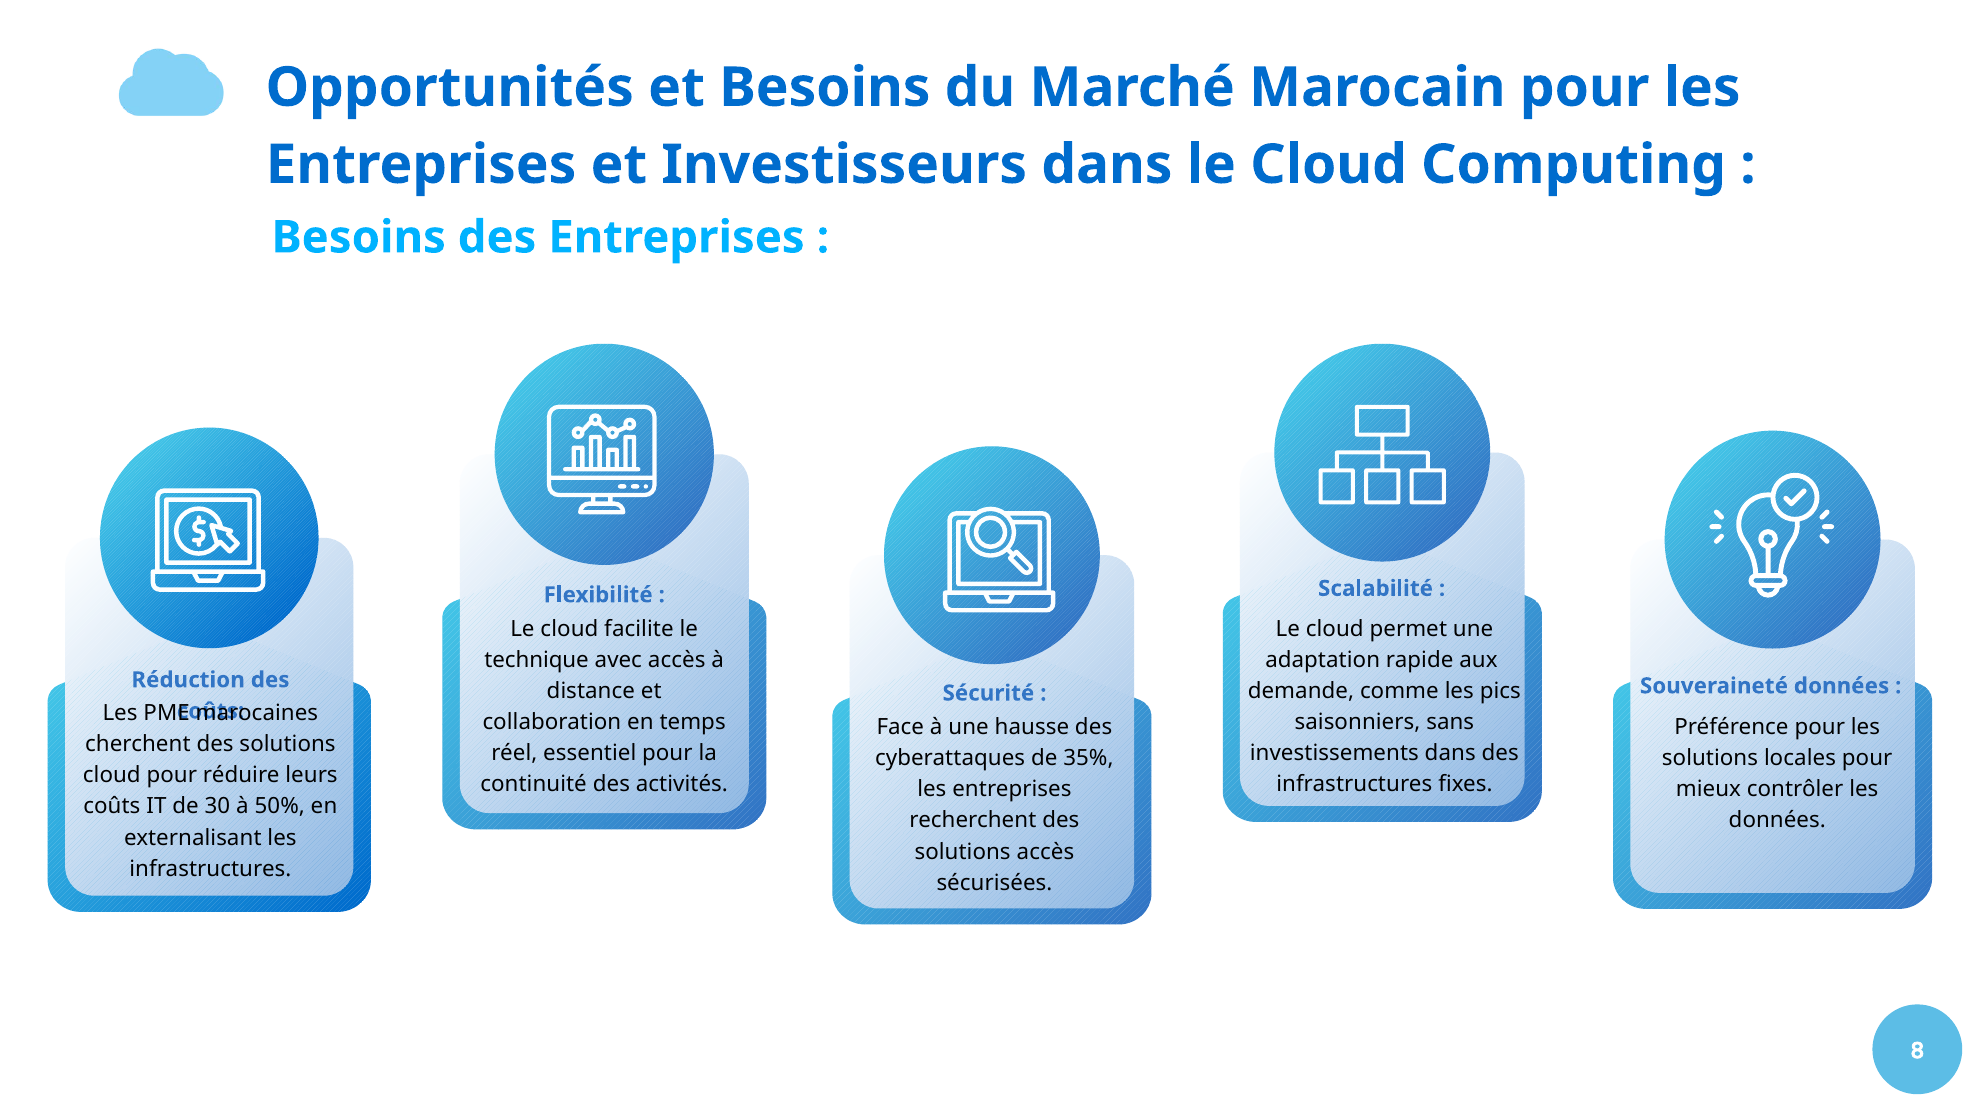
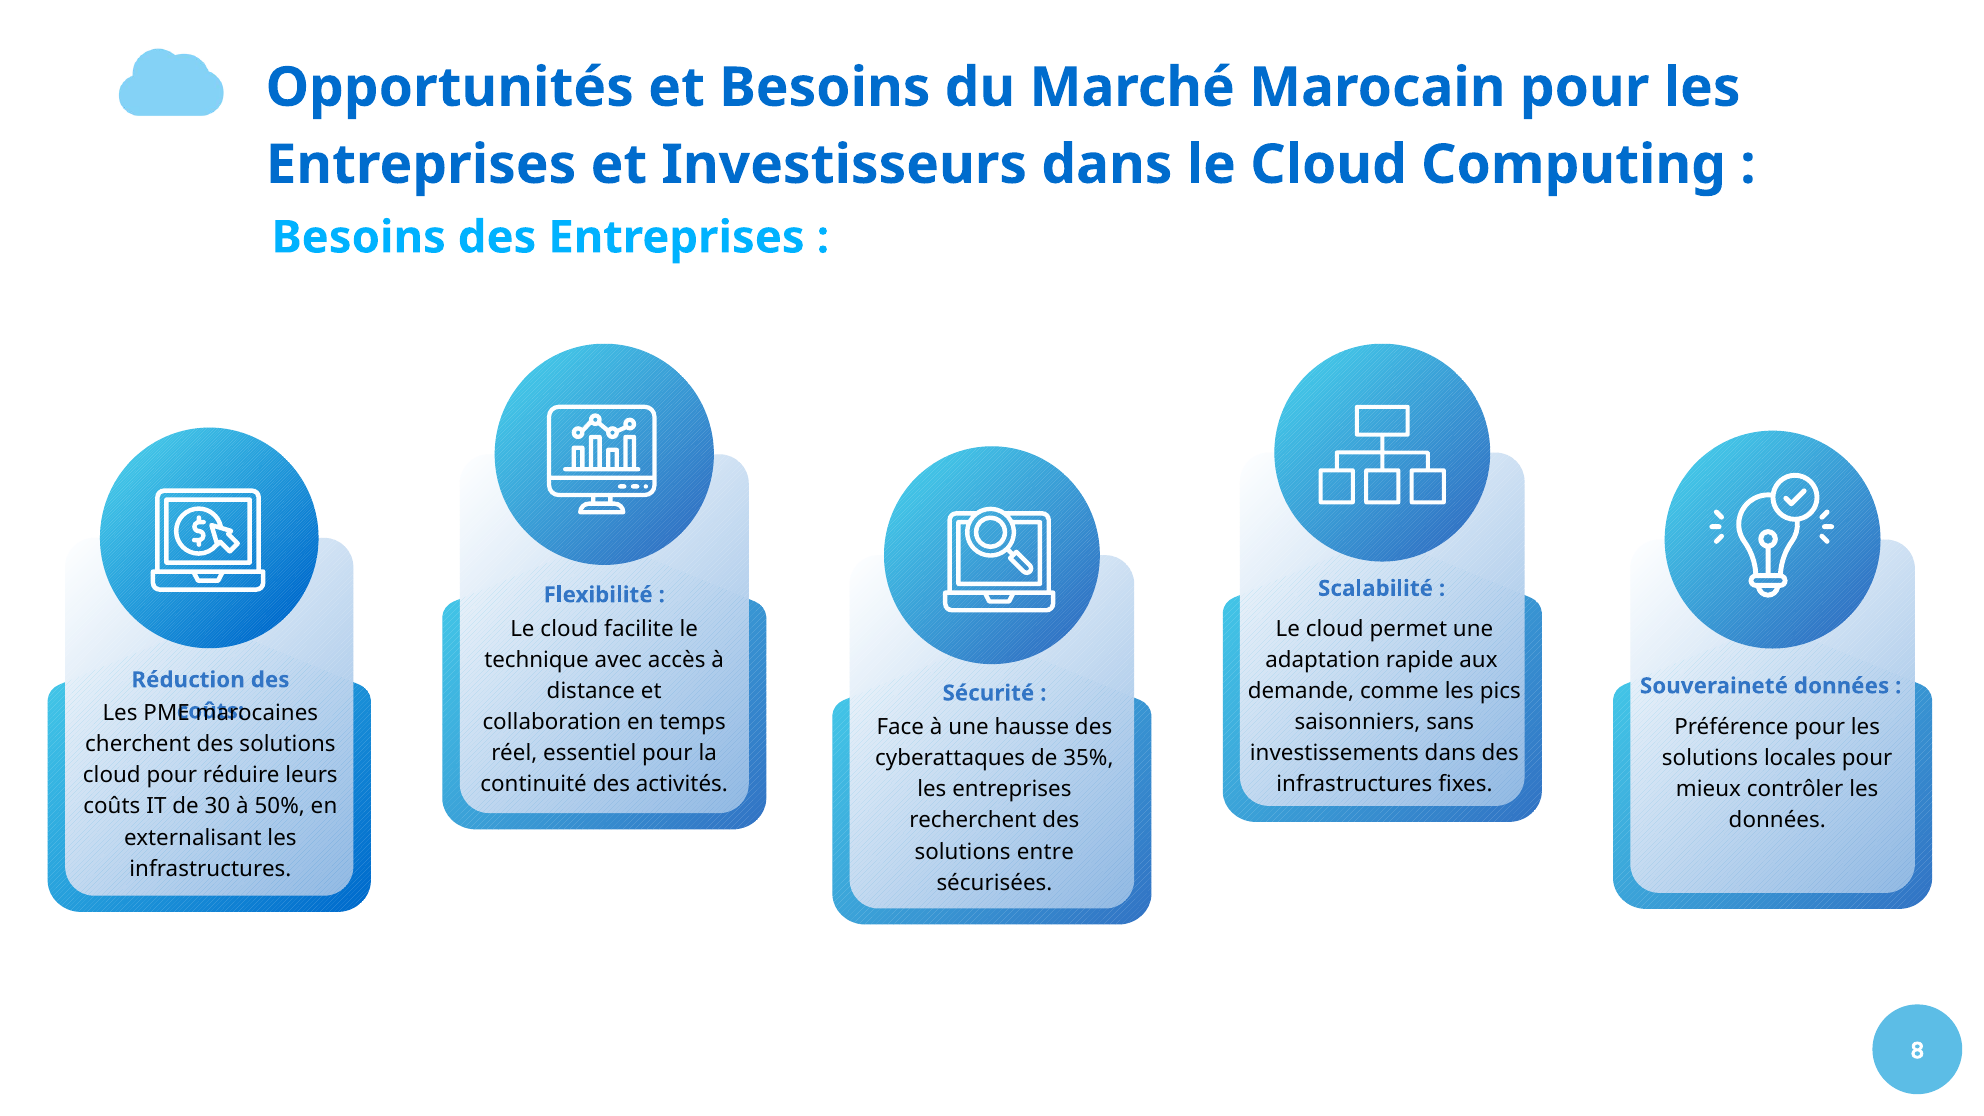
solutions accès: accès -> entre
